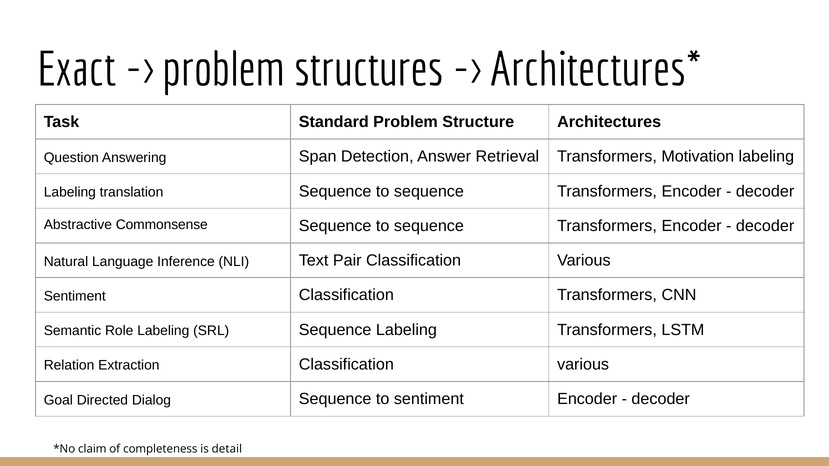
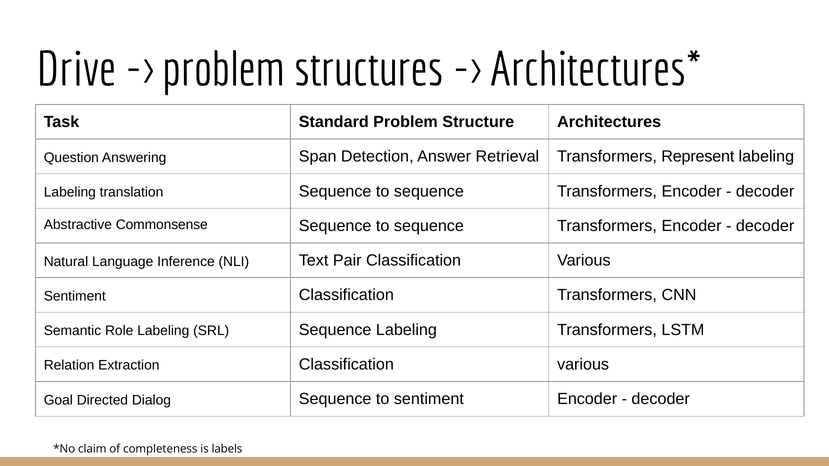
Exact: Exact -> Drive
Motivation: Motivation -> Represent
detail: detail -> labels
